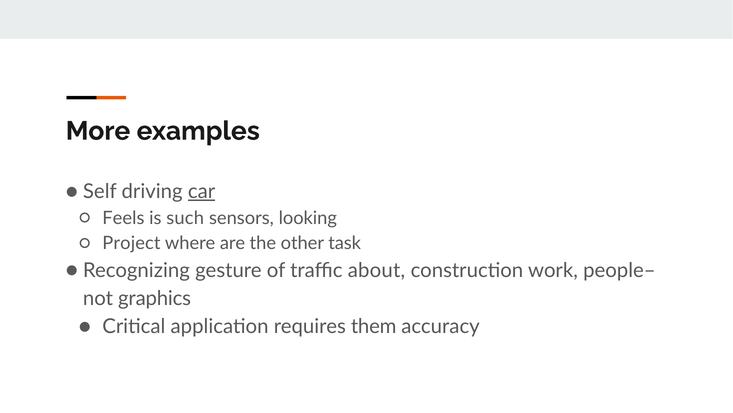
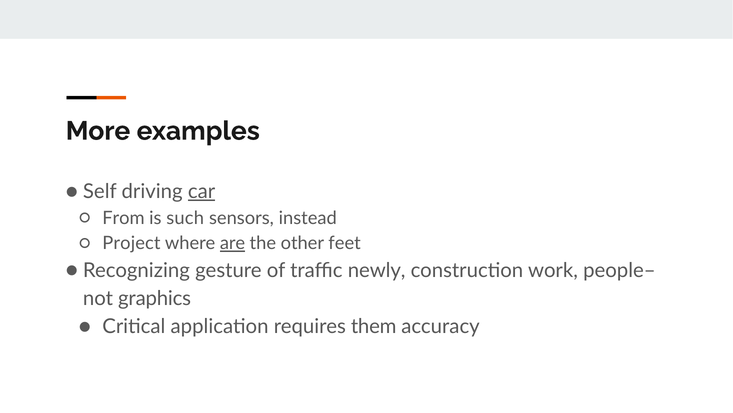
Feels: Feels -> From
looking: looking -> instead
are underline: none -> present
task: task -> feet
about: about -> newly
